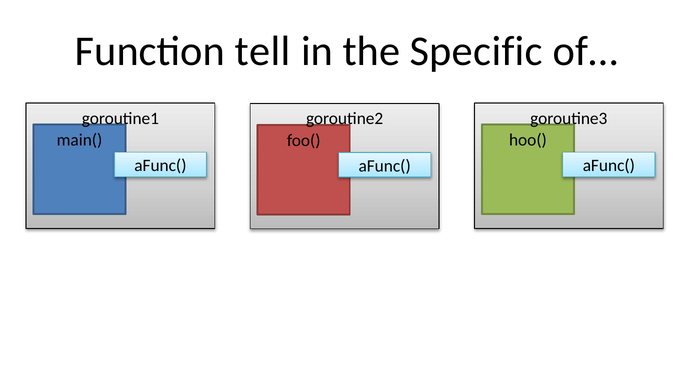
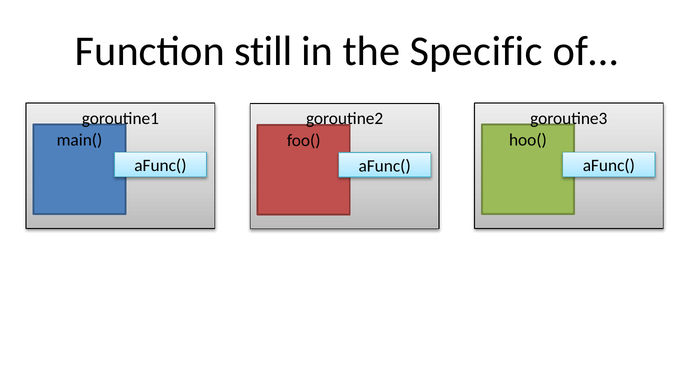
tell: tell -> still
